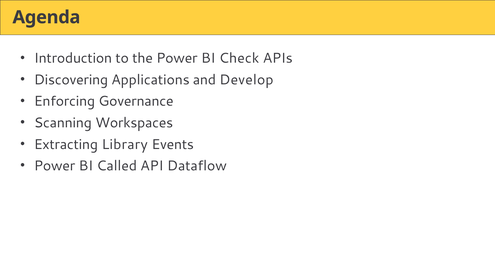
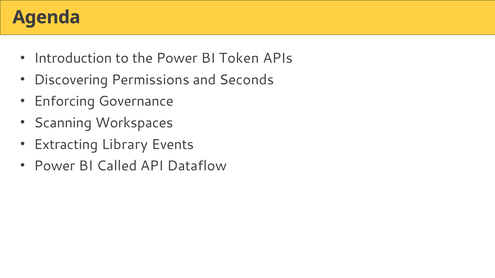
Check: Check -> Token
Applications: Applications -> Permissions
Develop: Develop -> Seconds
